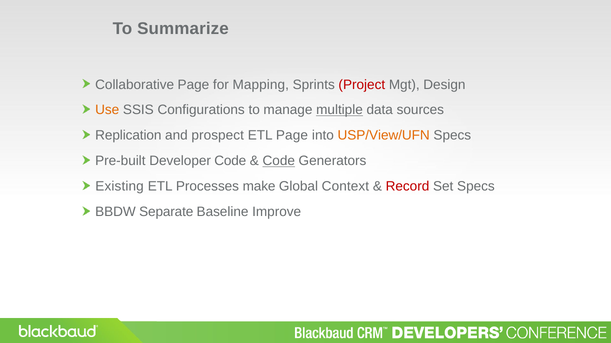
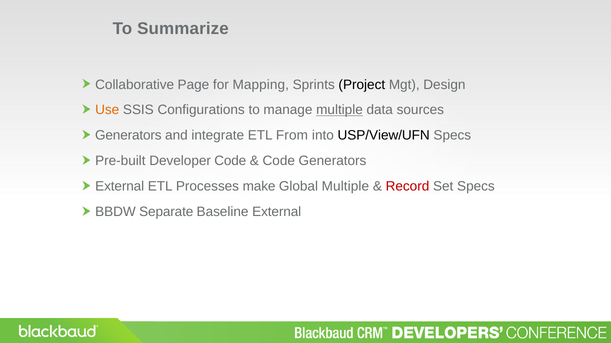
Project colour: red -> black
Replication at (128, 136): Replication -> Generators
prospect: prospect -> integrate
ETL Page: Page -> From
USP/View/UFN colour: orange -> black
Code at (279, 161) underline: present -> none
Existing at (120, 187): Existing -> External
Global Context: Context -> Multiple
Baseline Improve: Improve -> External
